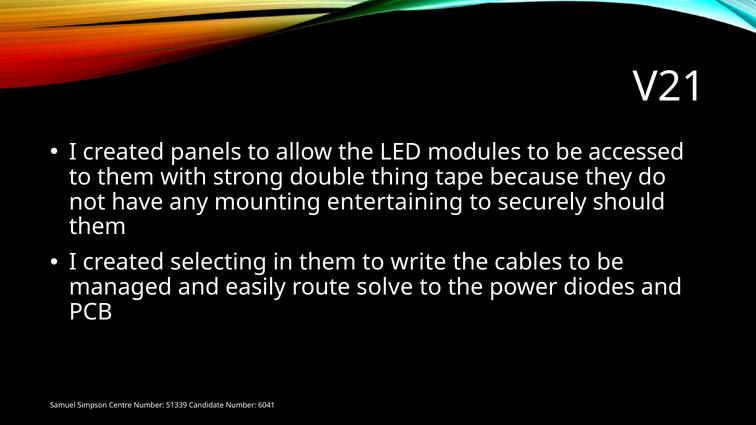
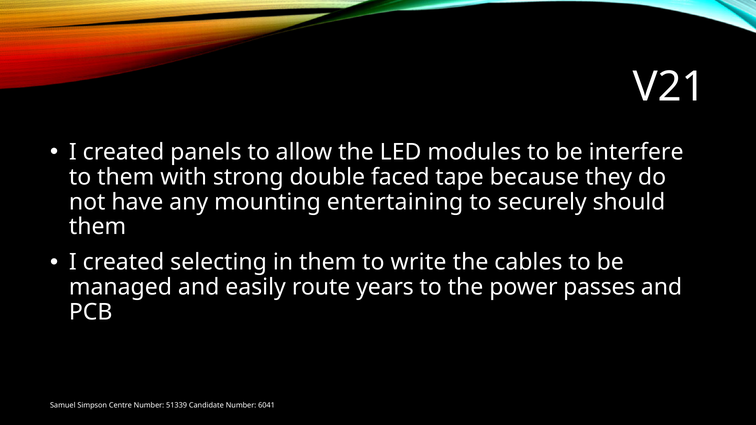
accessed: accessed -> interfere
thing: thing -> faced
solve: solve -> years
diodes: diodes -> passes
